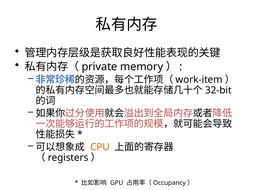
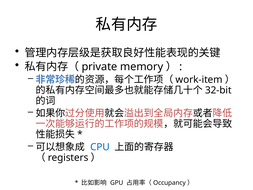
CPU colour: orange -> blue
